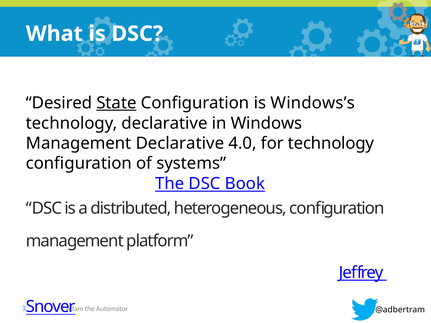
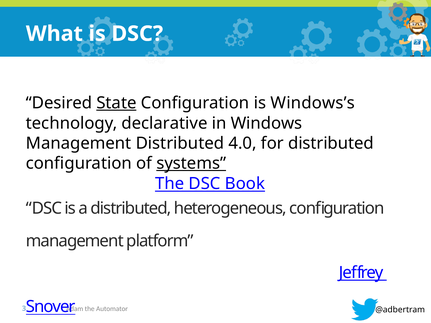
Management Declarative: Declarative -> Distributed
for technology: technology -> distributed
systems underline: none -> present
